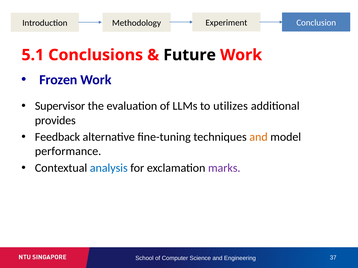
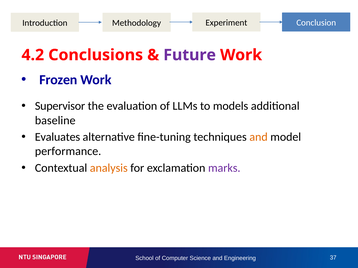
5.1: 5.1 -> 4.2
Future colour: black -> purple
utilizes: utilizes -> models
provides: provides -> baseline
Feedback: Feedback -> Evaluates
analysis colour: blue -> orange
